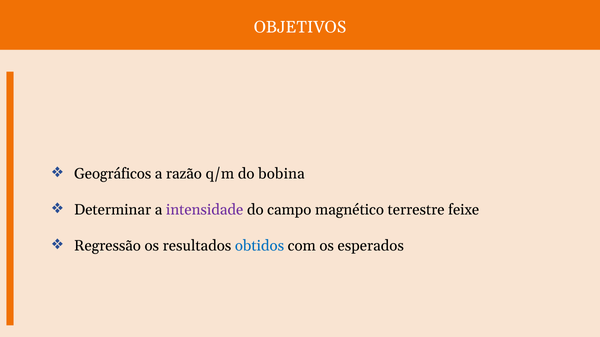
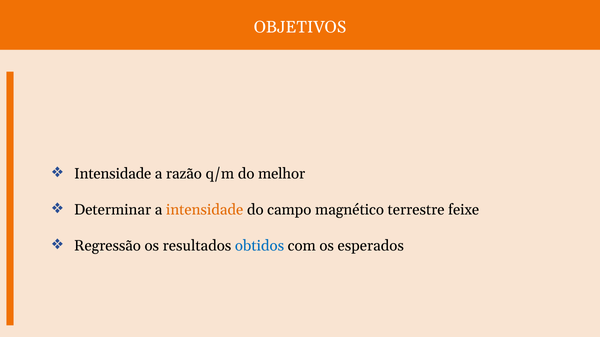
Geográficos at (113, 174): Geográficos -> Intensidade
bobina: bobina -> melhor
intensidade at (205, 210) colour: purple -> orange
